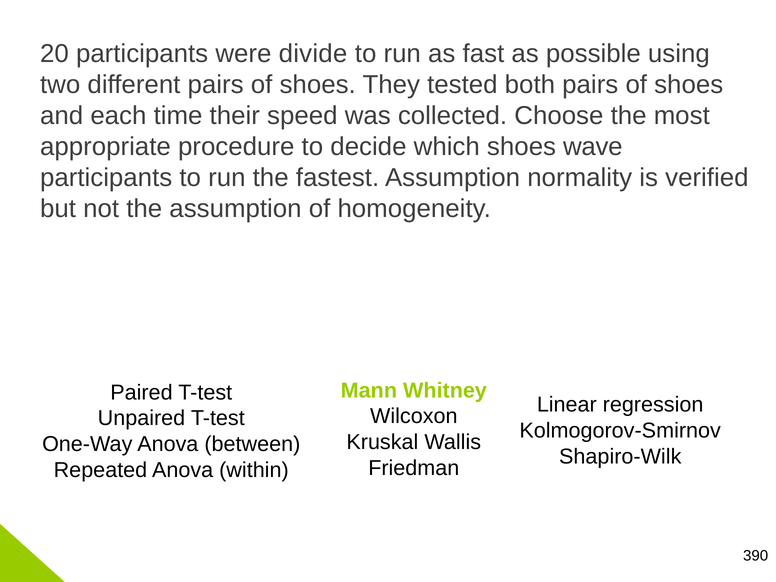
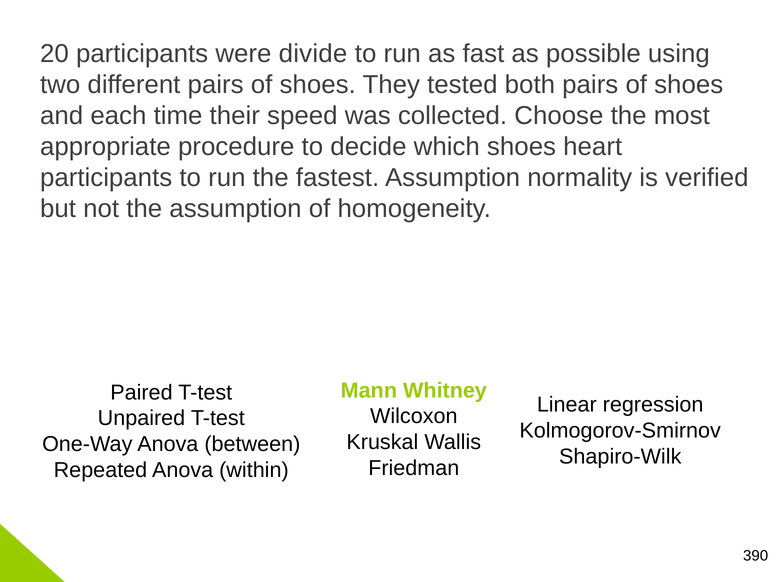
wave: wave -> heart
